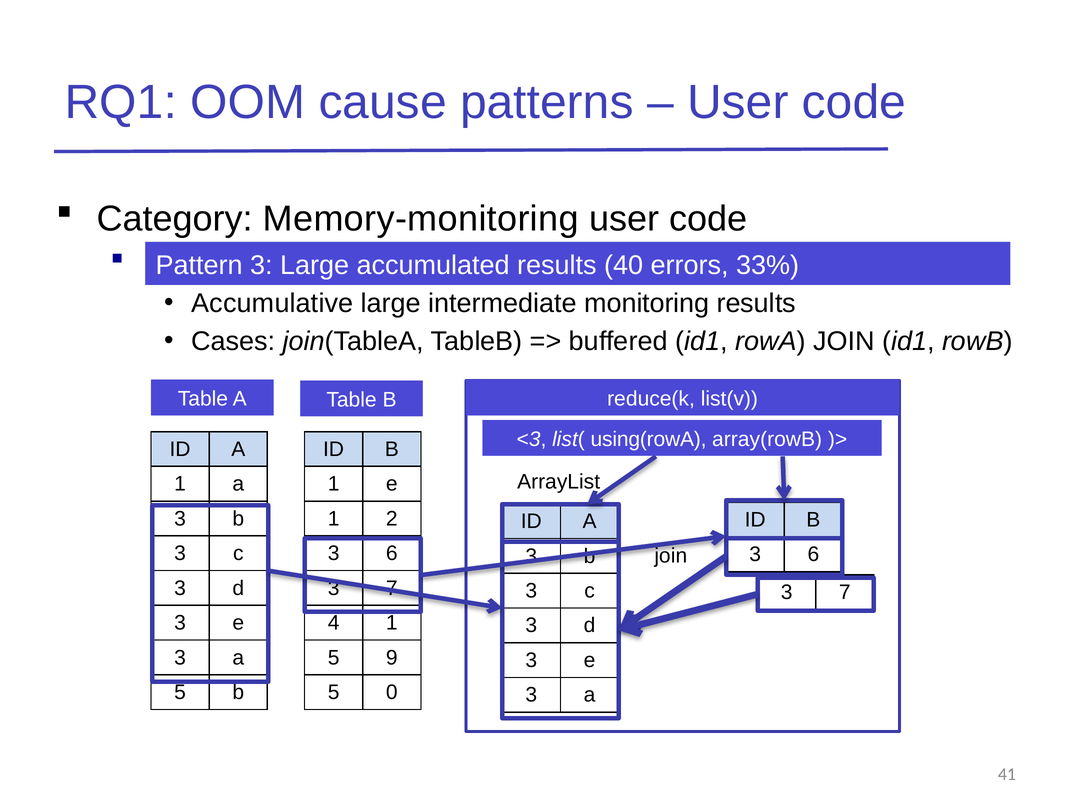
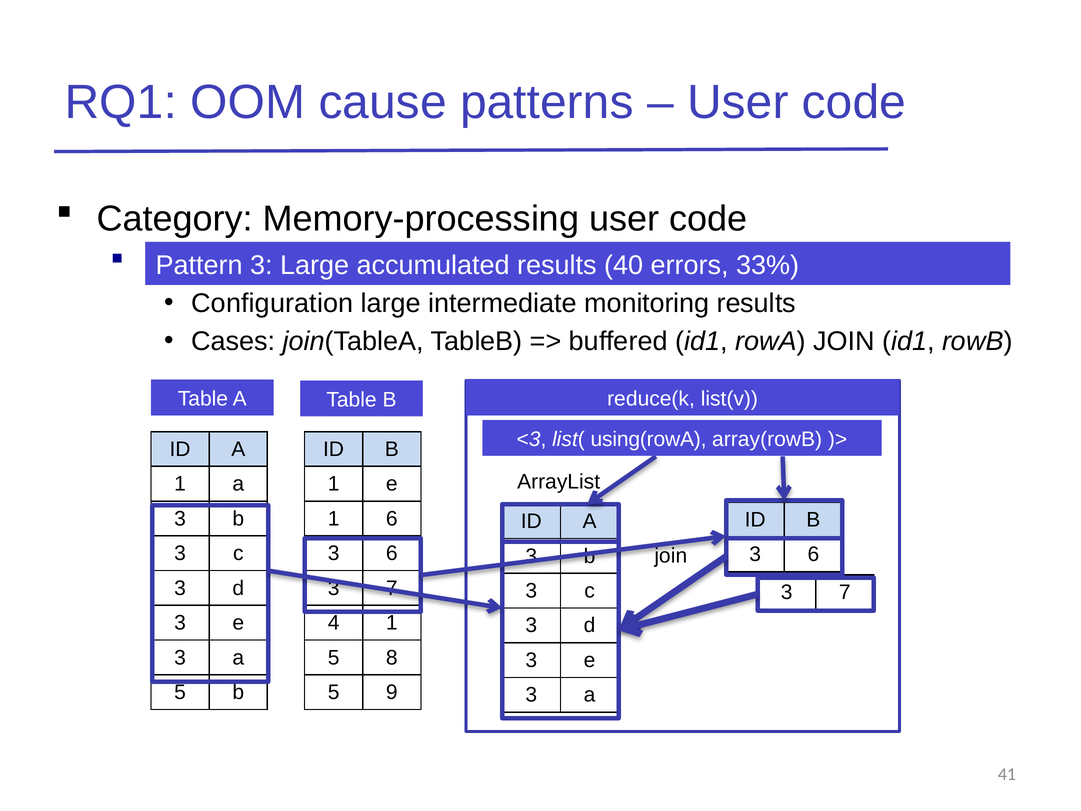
Memory-monitoring: Memory-monitoring -> Memory-processing
Accumulative: Accumulative -> Configuration
1 2: 2 -> 6
9: 9 -> 8
0: 0 -> 9
